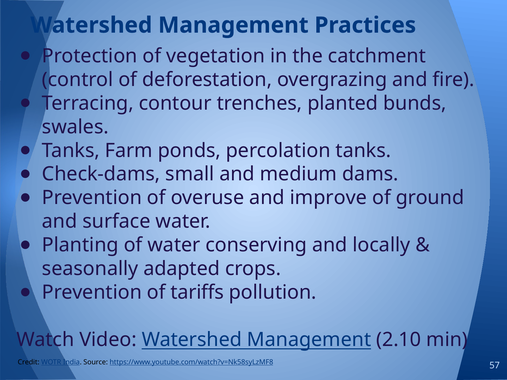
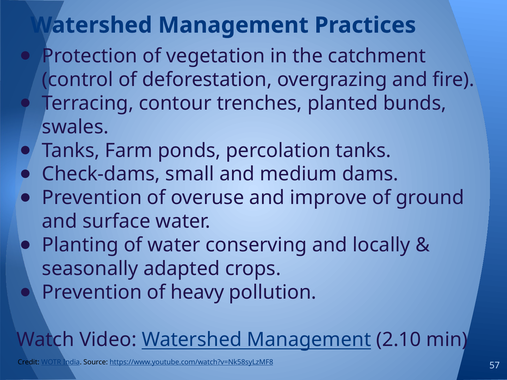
tariffs: tariffs -> heavy
